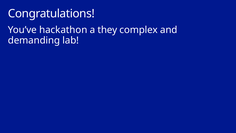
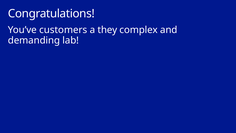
hackathon: hackathon -> customers
